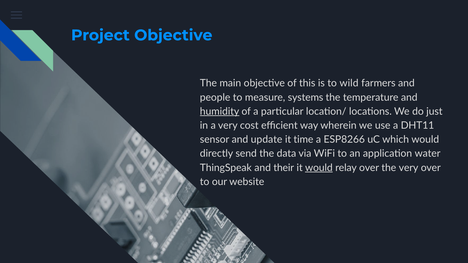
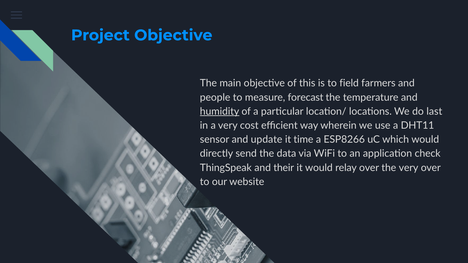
wild: wild -> field
systems: systems -> forecast
just: just -> last
water: water -> check
would at (319, 168) underline: present -> none
